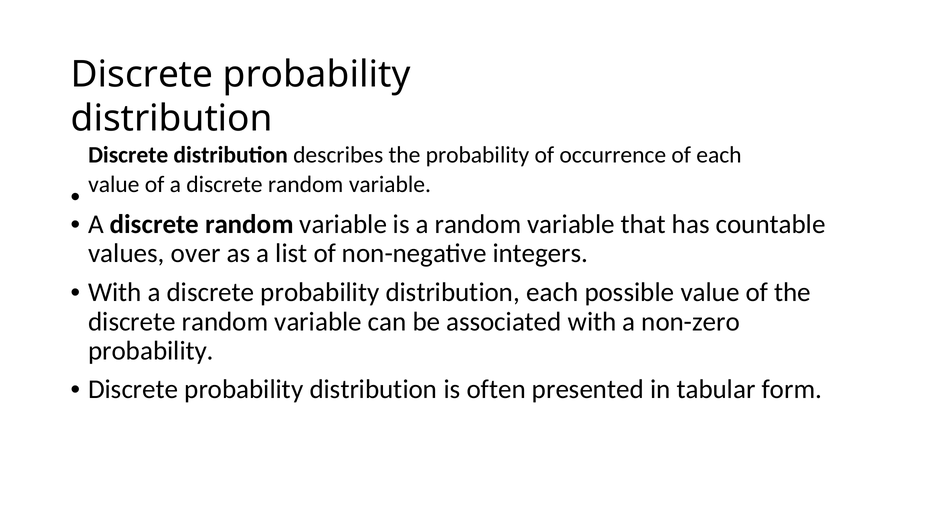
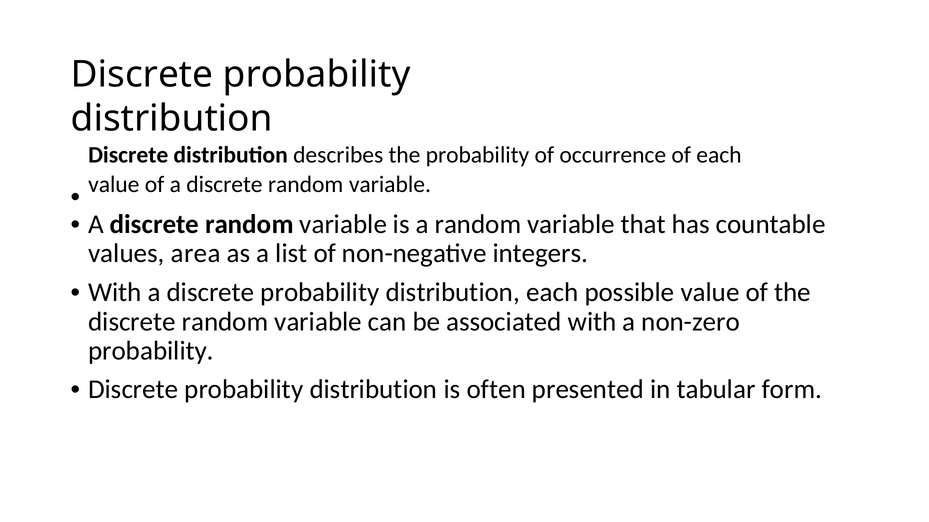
over: over -> area
